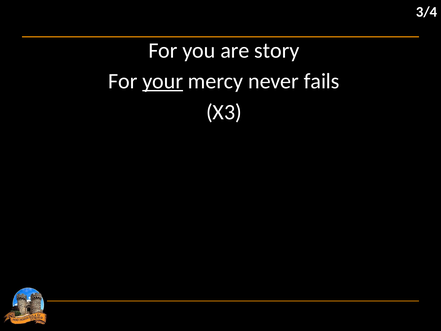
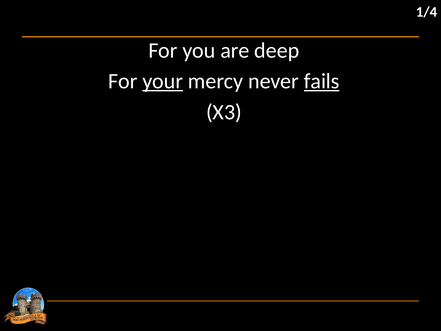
3/4: 3/4 -> 1/4
story: story -> deep
fails underline: none -> present
